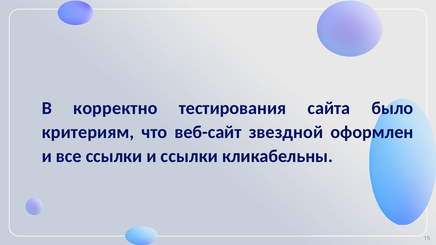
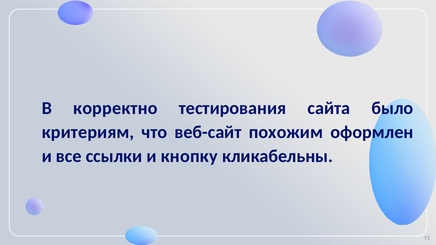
звездной: звездной -> похожим
и ссылки: ссылки -> кнопку
